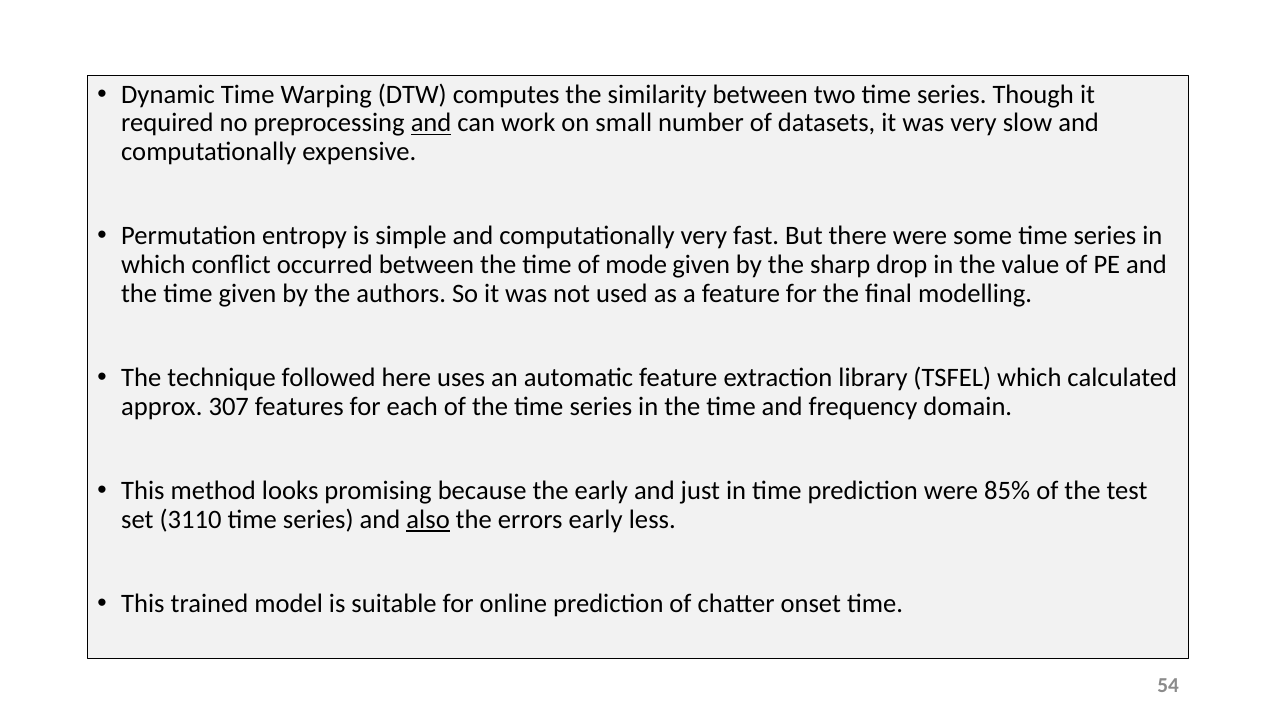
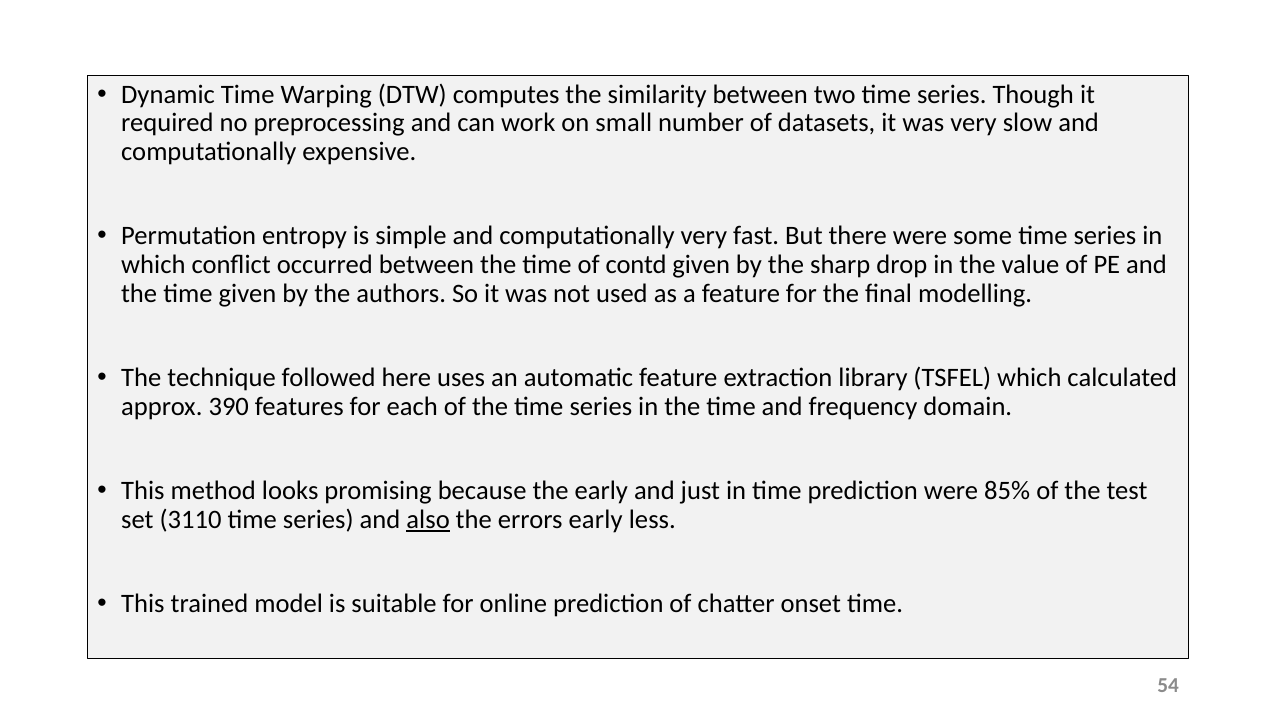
and at (431, 123) underline: present -> none
mode: mode -> contd
307: 307 -> 390
